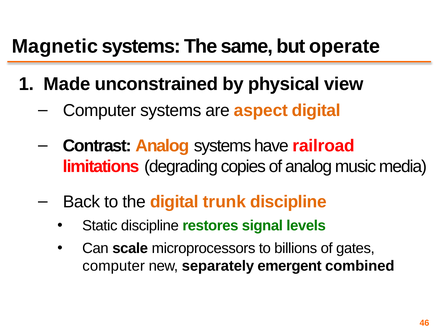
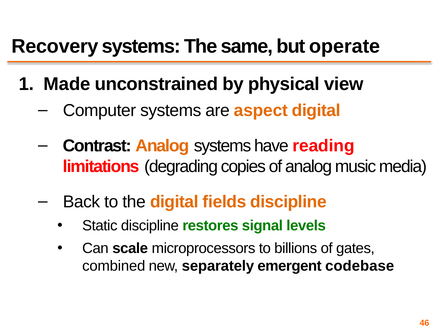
Magnetic: Magnetic -> Recovery
railroad: railroad -> reading
trunk: trunk -> fields
computer at (114, 266): computer -> combined
combined: combined -> codebase
